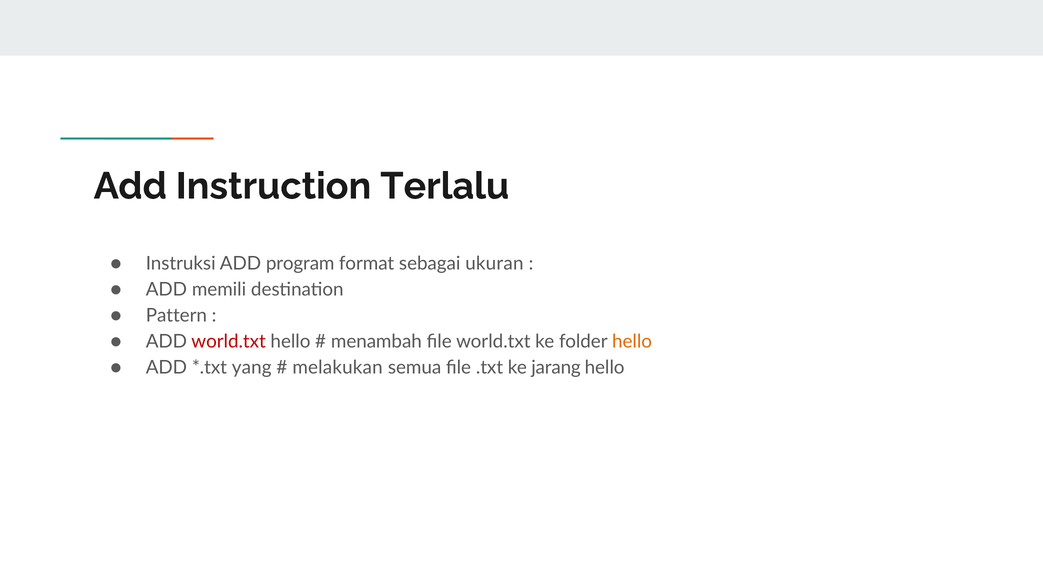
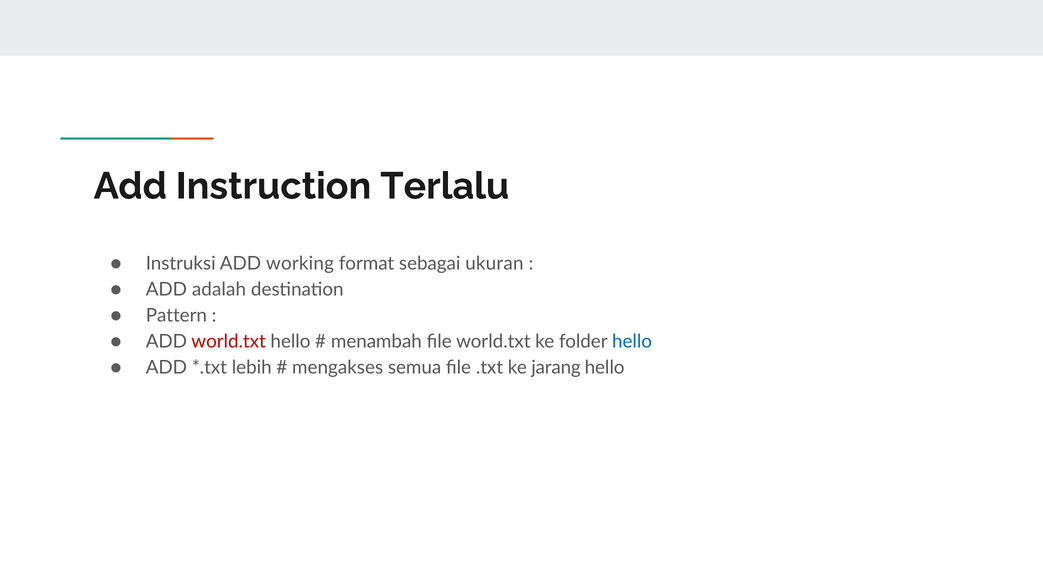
program: program -> working
memili: memili -> adalah
hello at (632, 342) colour: orange -> blue
yang: yang -> lebih
melakukan: melakukan -> mengakses
